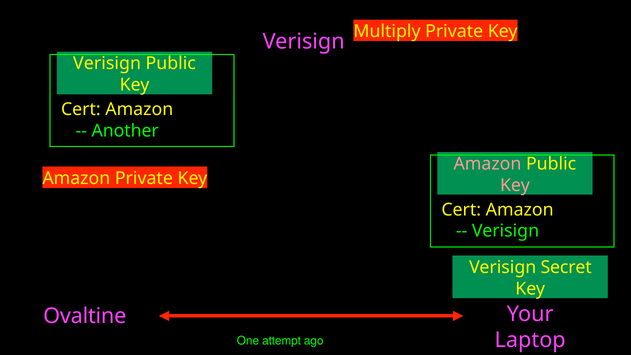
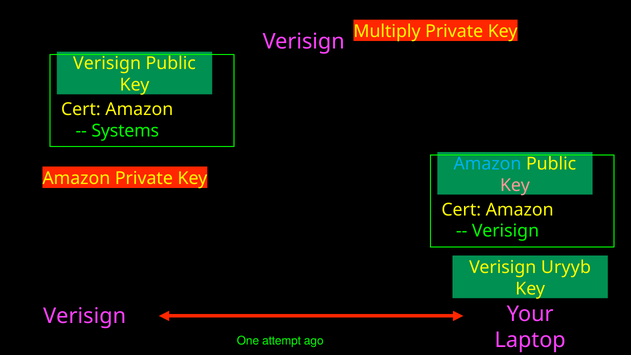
Another: Another -> Systems
Amazon at (487, 164) colour: pink -> light blue
Secret: Secret -> Uryyb
Ovaltine at (85, 316): Ovaltine -> Verisign
